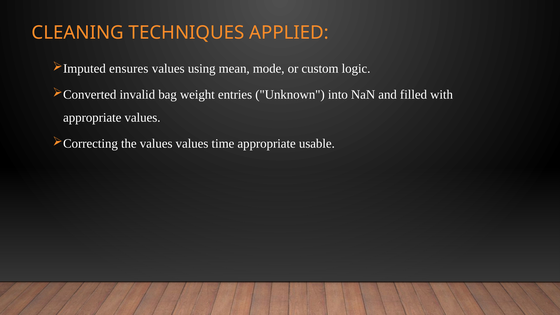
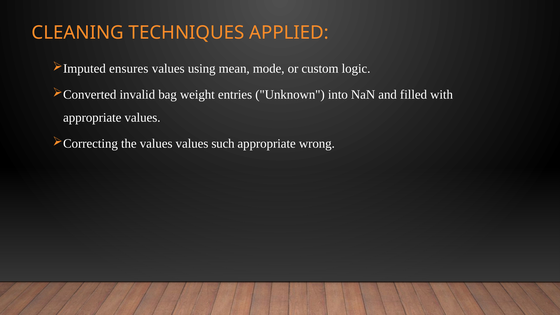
time: time -> such
usable: usable -> wrong
